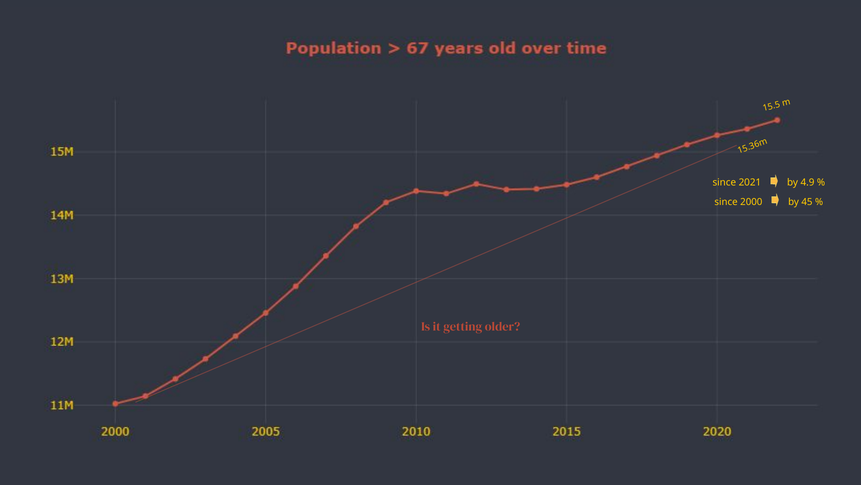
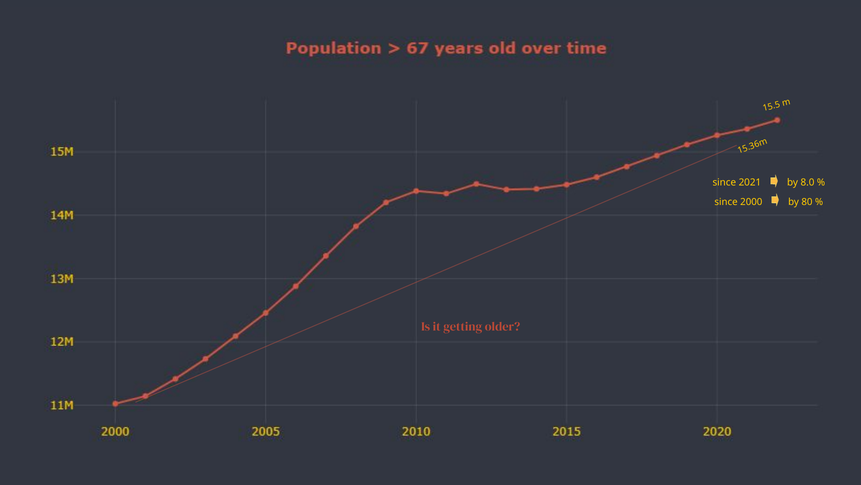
4.9: 4.9 -> 8.0
45: 45 -> 80
